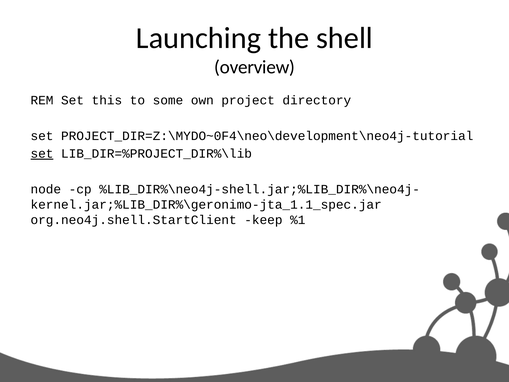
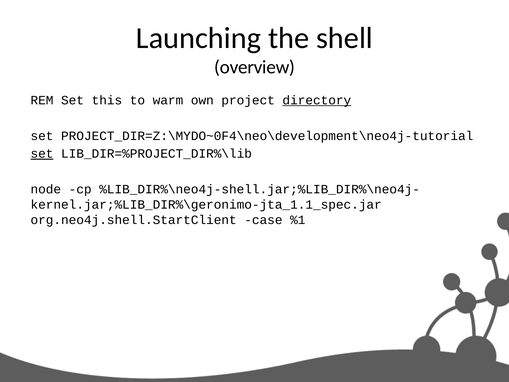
some: some -> warm
directory underline: none -> present
keep: keep -> case
